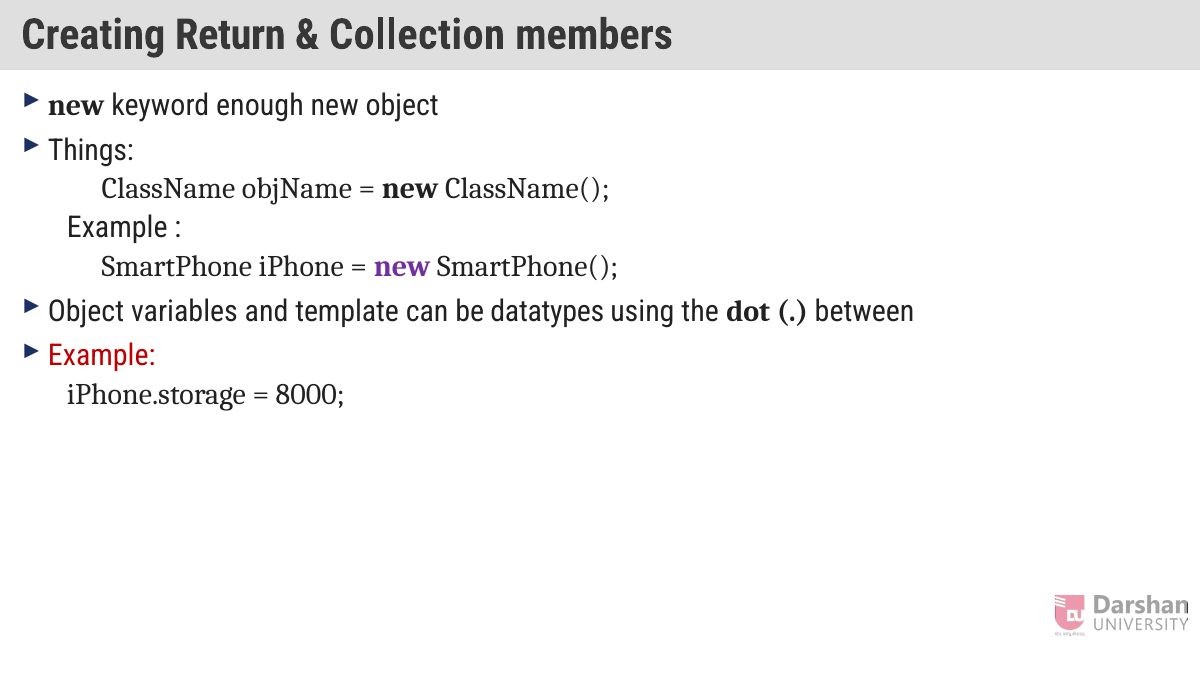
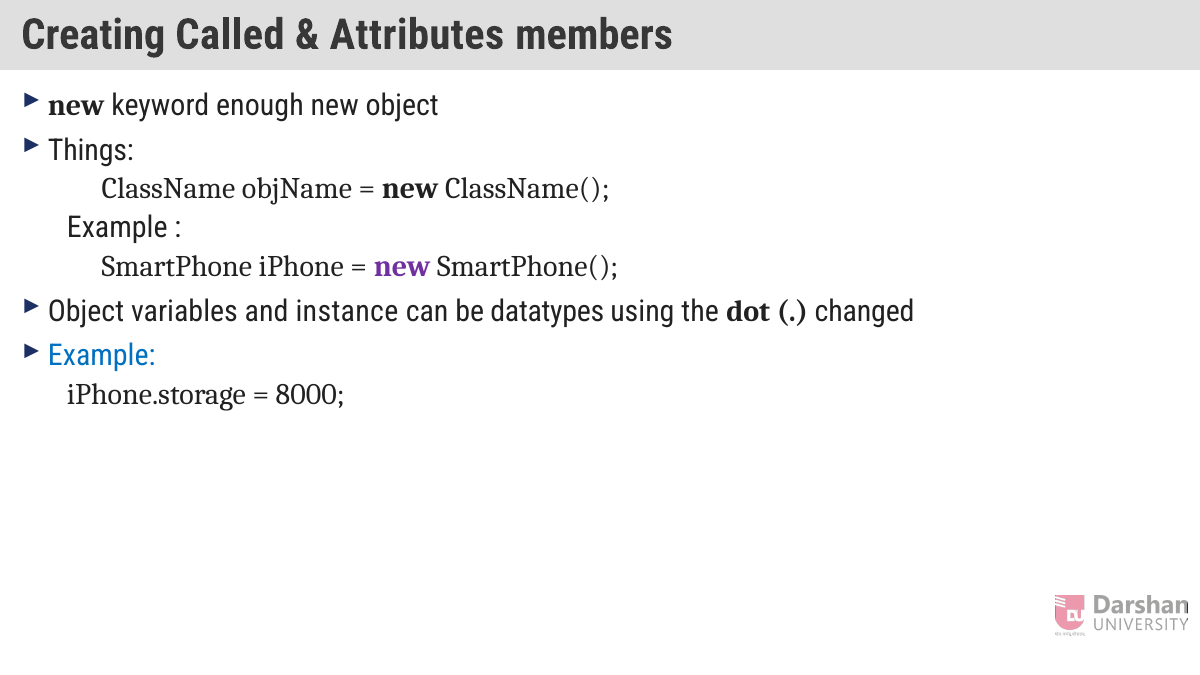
Return: Return -> Called
Collection: Collection -> Attributes
template: template -> instance
between: between -> changed
Example at (102, 356) colour: red -> blue
